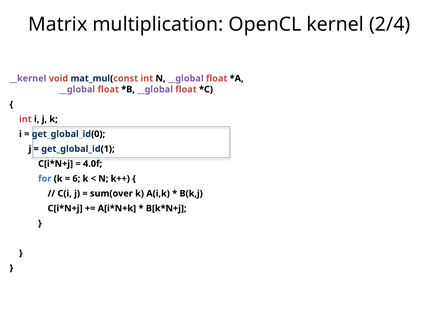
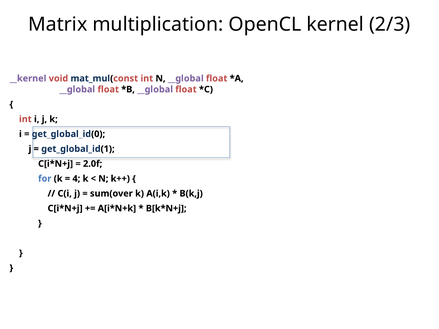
2/4: 2/4 -> 2/3
4.0f: 4.0f -> 2.0f
6: 6 -> 4
